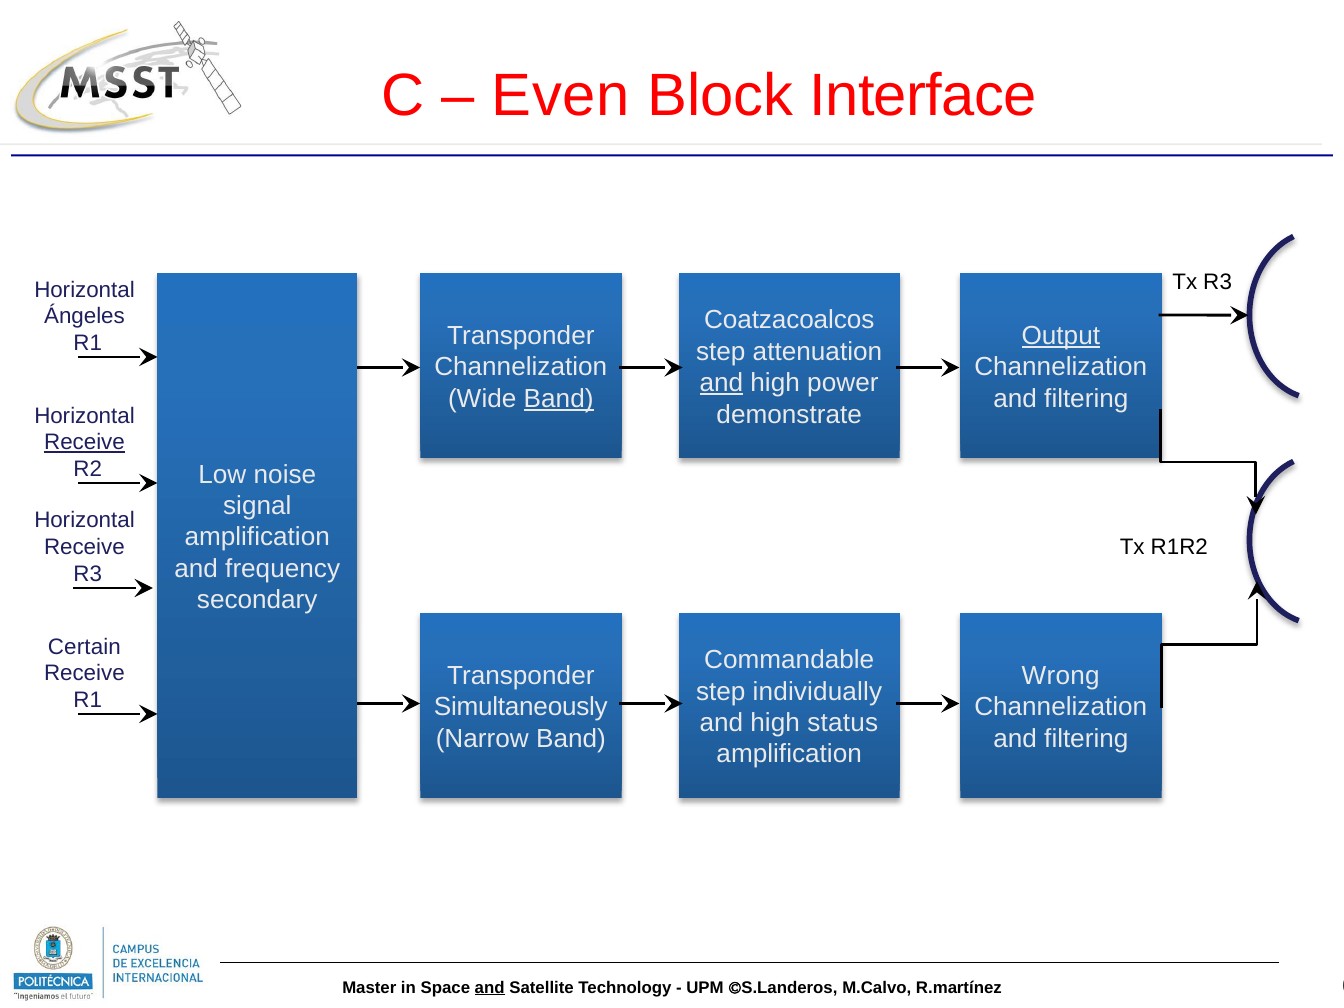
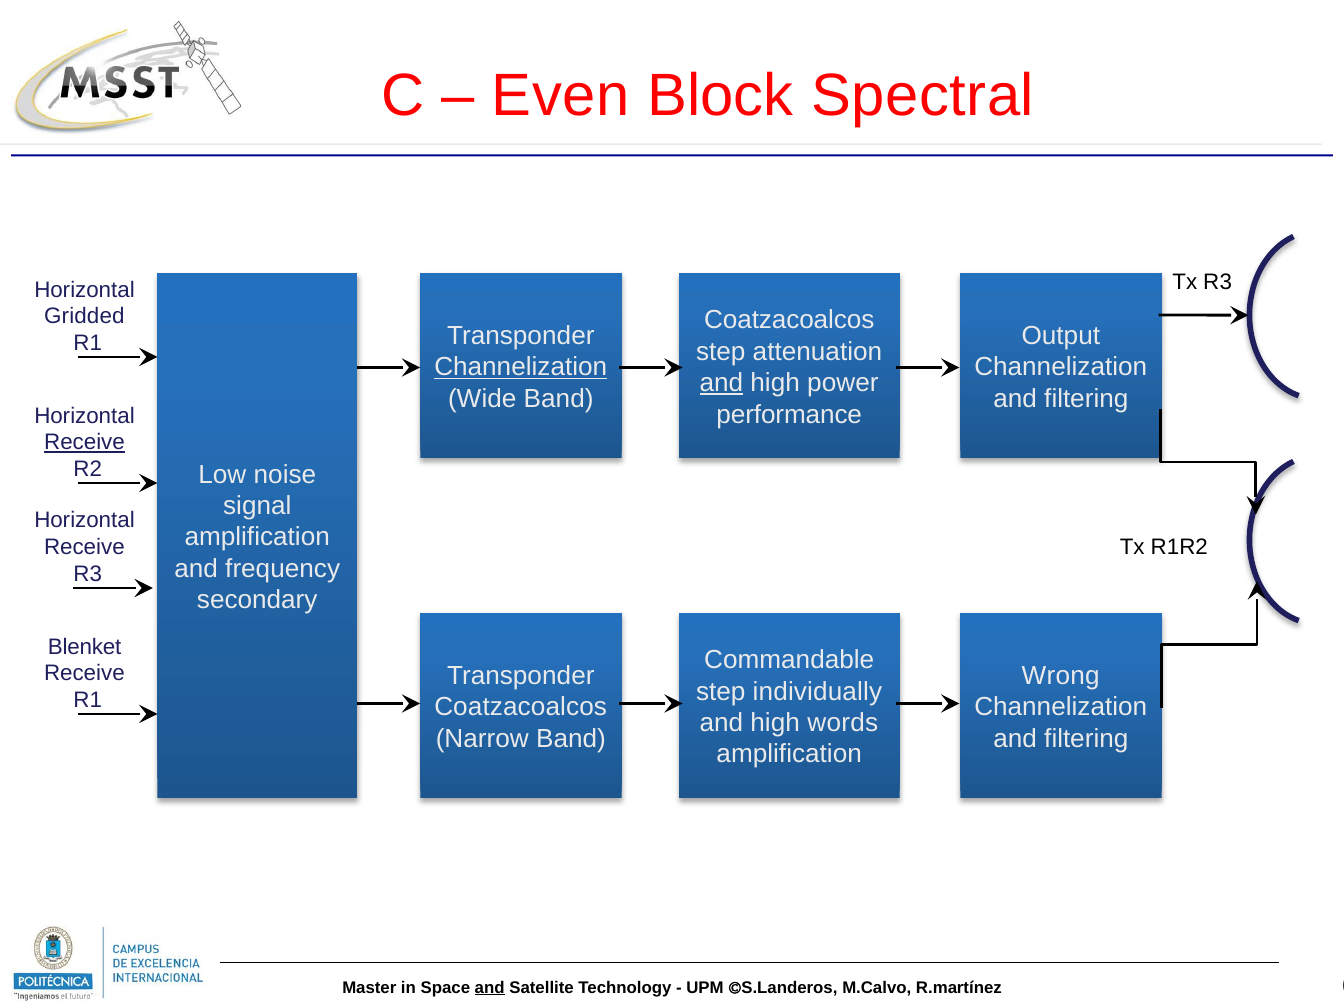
Interface: Interface -> Spectral
Ángeles: Ángeles -> Gridded
Output underline: present -> none
Channelization at (521, 367) underline: none -> present
Band at (559, 399) underline: present -> none
demonstrate: demonstrate -> performance
Certain: Certain -> Blenket
Simultaneously at (521, 707): Simultaneously -> Coatzacoalcos
status: status -> words
